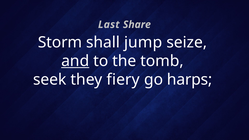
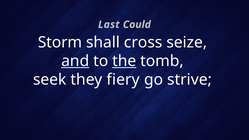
Share: Share -> Could
jump: jump -> cross
the underline: none -> present
harps: harps -> strive
